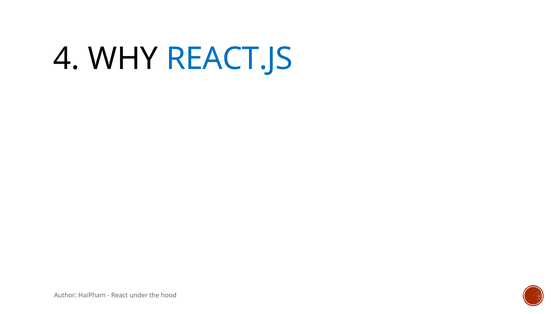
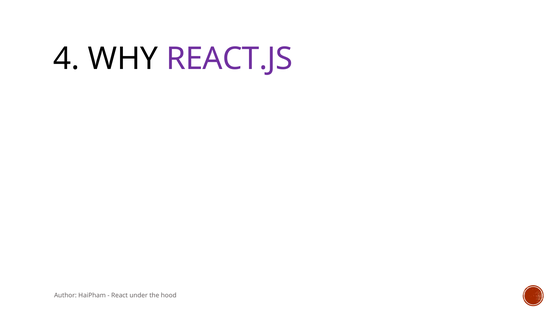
REACT.JS colour: blue -> purple
